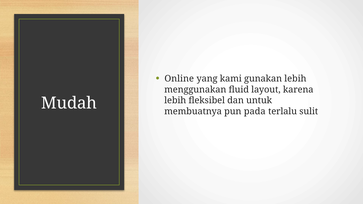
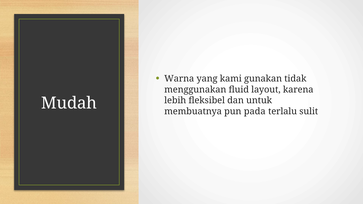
Online: Online -> Warna
gunakan lebih: lebih -> tidak
